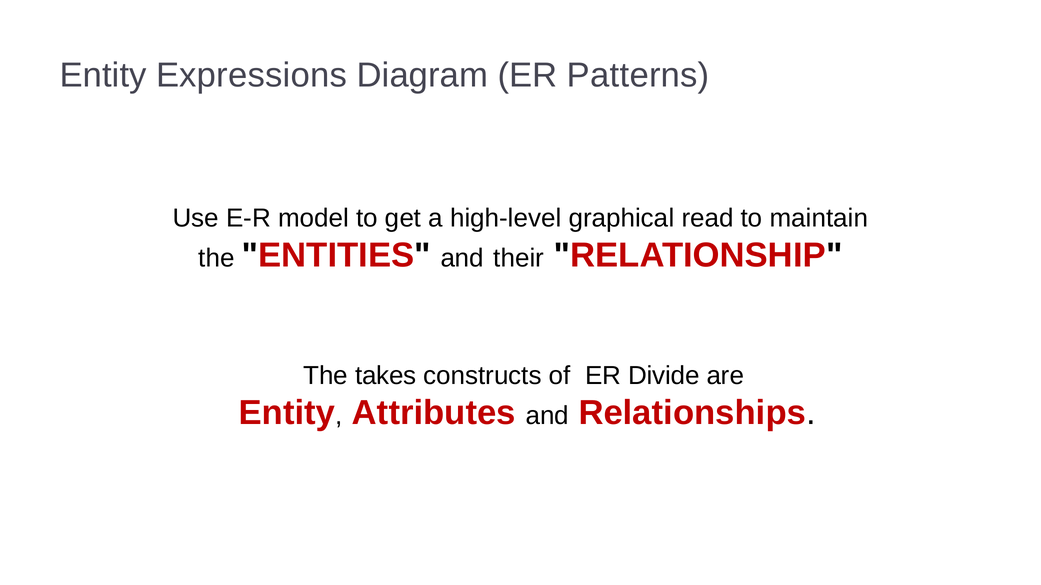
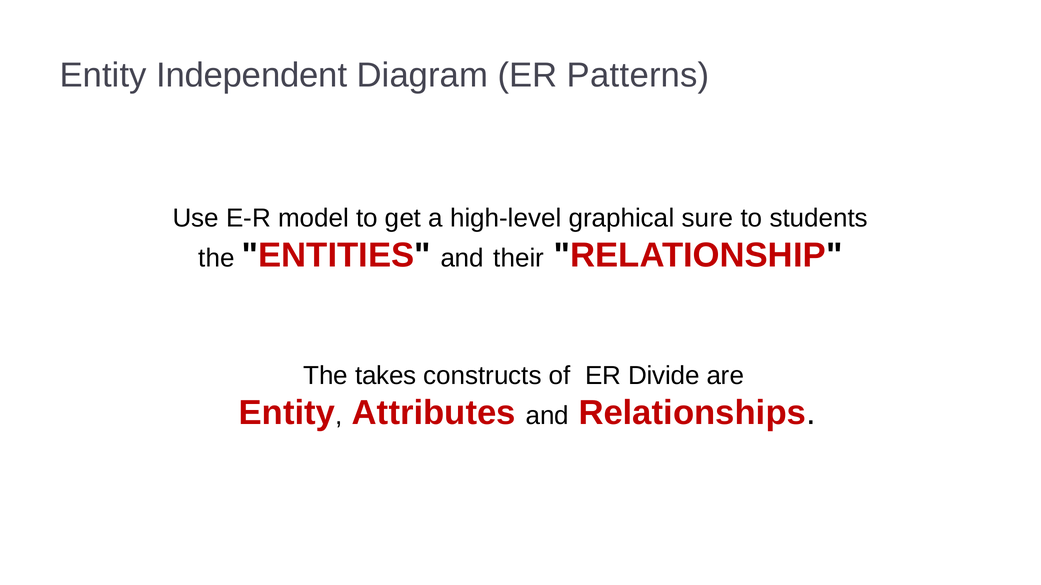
Expressions: Expressions -> Independent
read: read -> sure
maintain: maintain -> students
